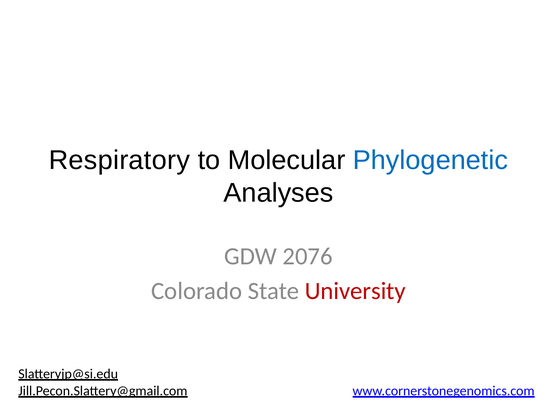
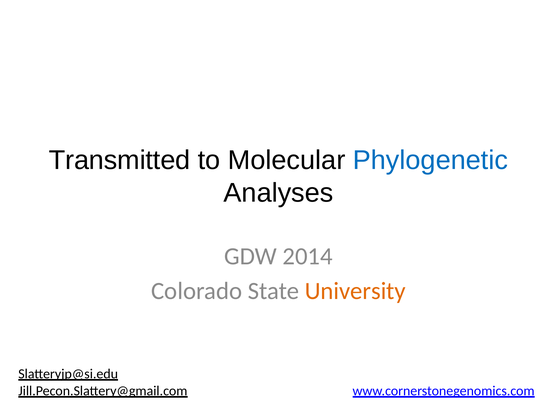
Respiratory: Respiratory -> Transmitted
2076: 2076 -> 2014
University colour: red -> orange
